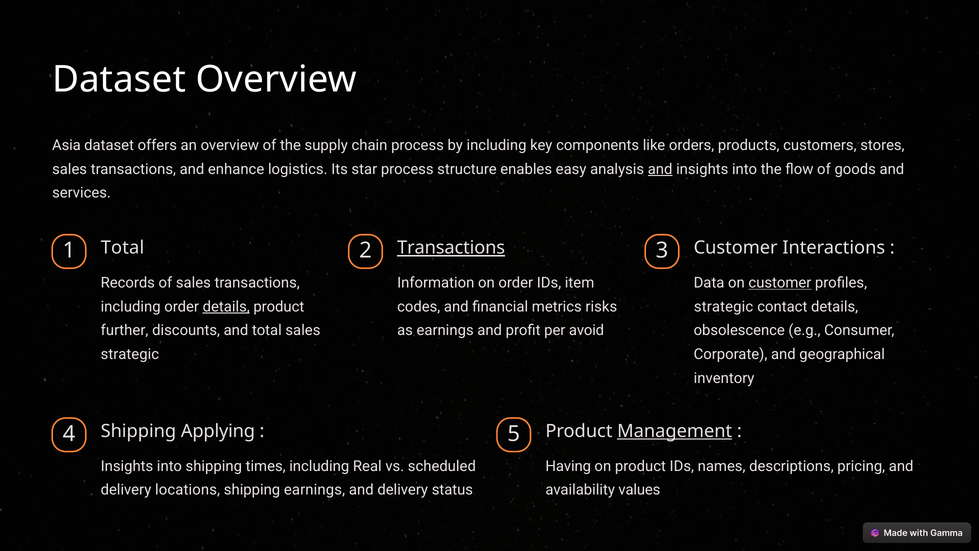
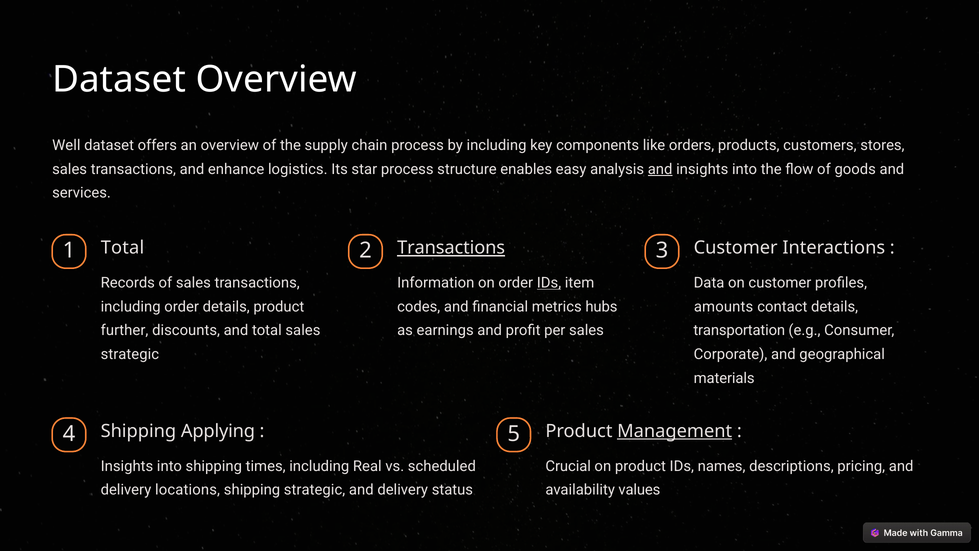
Asia: Asia -> Well
IDs at (549, 283) underline: none -> present
customer at (780, 283) underline: present -> none
details at (226, 306) underline: present -> none
risks: risks -> hubs
strategic at (724, 307): strategic -> amounts
per avoid: avoid -> sales
obsolescence: obsolescence -> transportation
inventory: inventory -> materials
Having: Having -> Crucial
shipping earnings: earnings -> strategic
